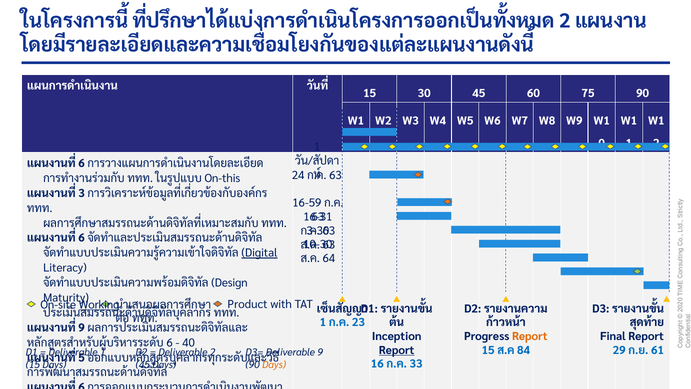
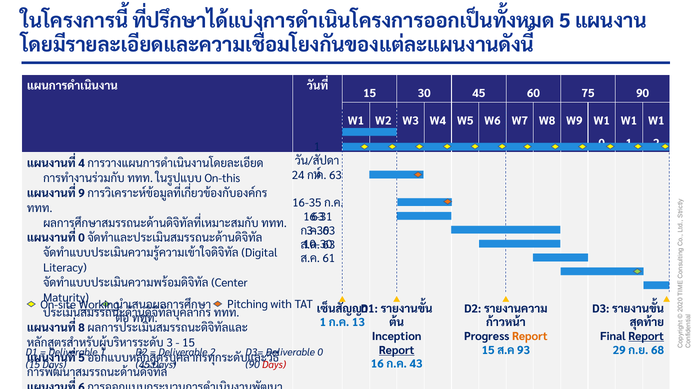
2 at (565, 21): 2 -> 5
6 at (82, 163): 6 -> 4
3: 3 -> 9
16-59: 16-59 -> 16-35
6 at (82, 238): 6 -> 0
Digital underline: present -> none
64: 64 -> 61
Design: Design -> Center
Product: Product -> Pitching
23: 23 -> 13
9 at (82, 328): 9 -> 8
Report at (646, 336) underline: none -> present
6 at (170, 343): 6 -> 3
40 at (189, 343): 40 -> 15
84: 84 -> 93
61: 61 -> 68
Deliverable 9: 9 -> 0
33: 33 -> 43
Days at (274, 364) colour: orange -> red
